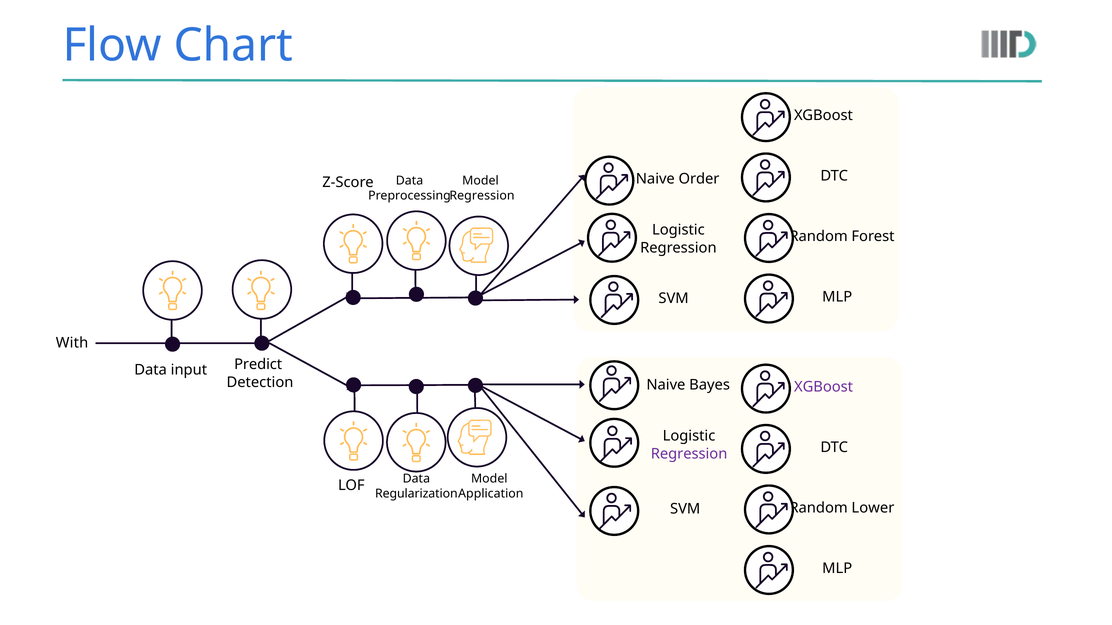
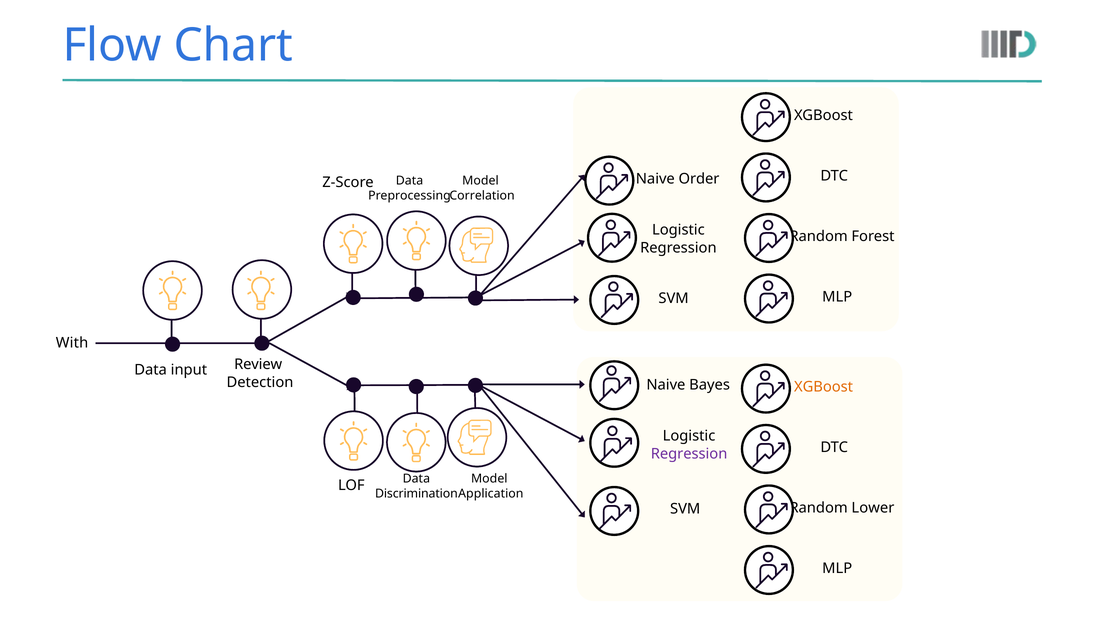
Regression at (482, 196): Regression -> Correlation
Predict: Predict -> Review
XGBoost at (824, 387) colour: purple -> orange
Regularization: Regularization -> Discrimination
